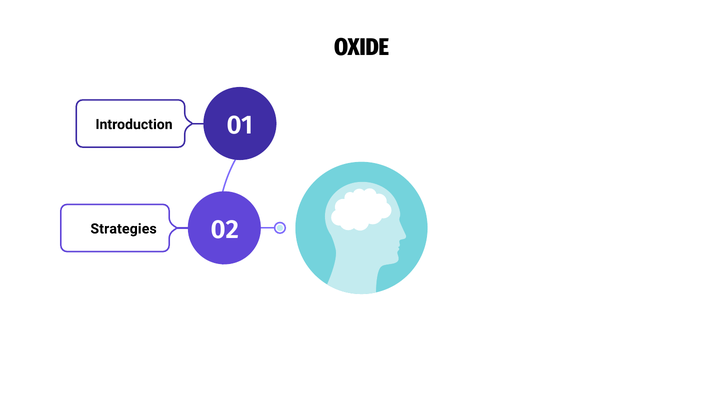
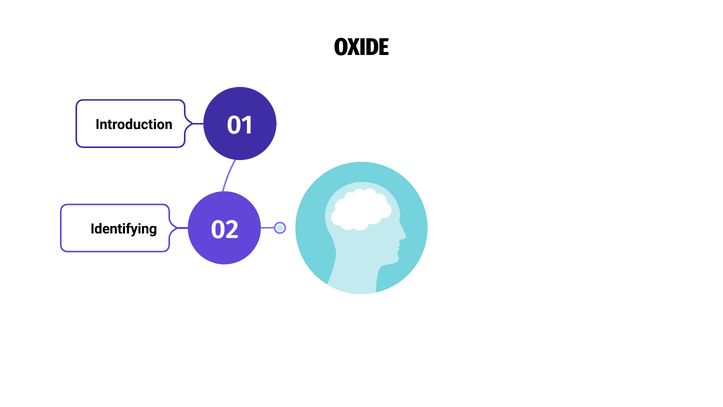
Strategies: Strategies -> Identifying
